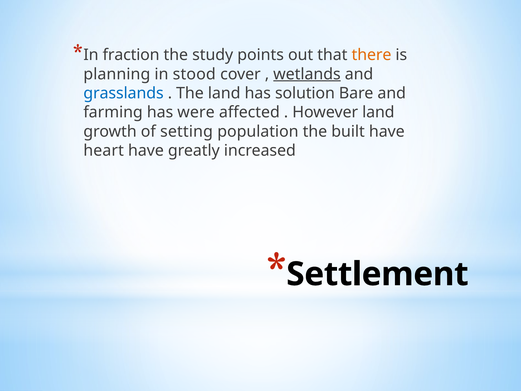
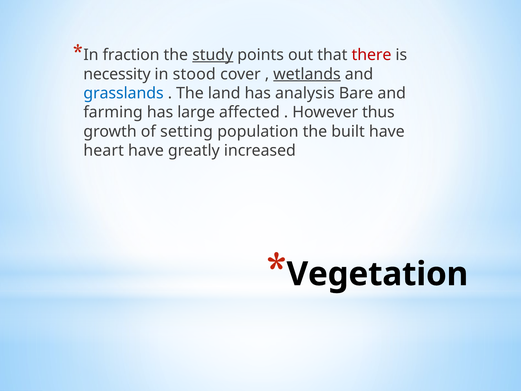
study underline: none -> present
there colour: orange -> red
planning: planning -> necessity
solution: solution -> analysis
were: were -> large
However land: land -> thus
Settlement: Settlement -> Vegetation
